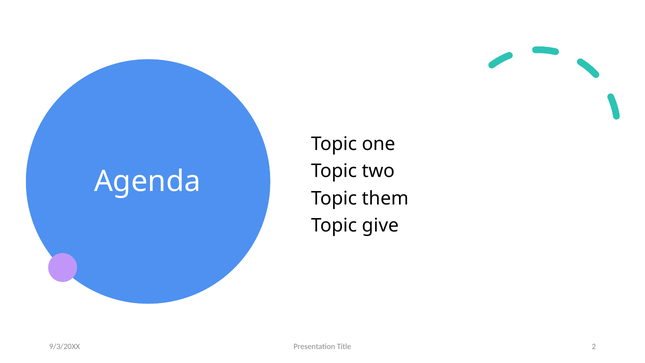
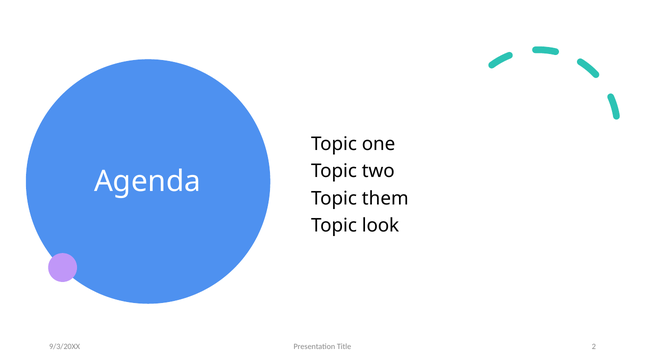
give: give -> look
